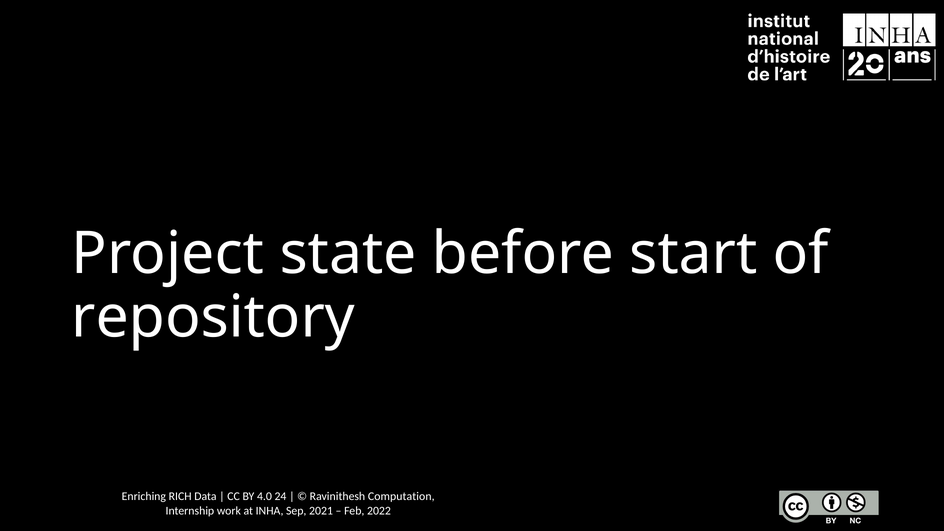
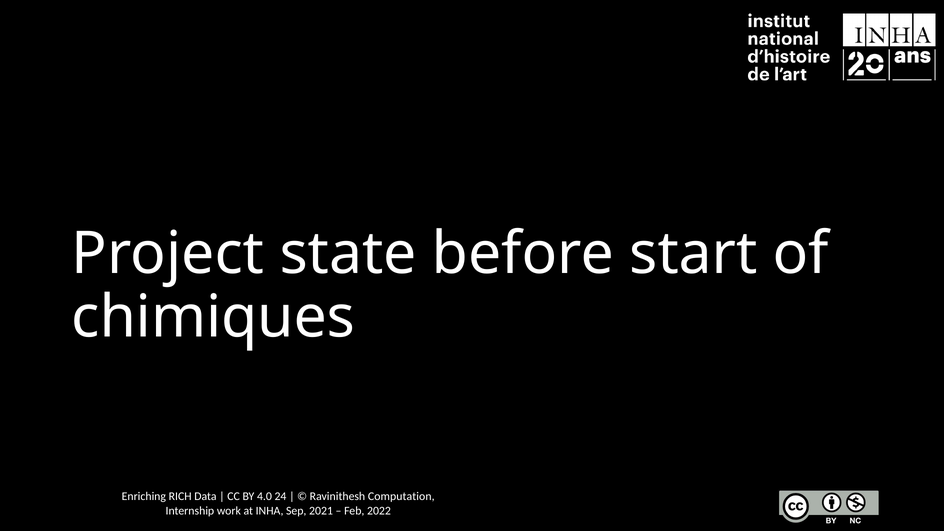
repository: repository -> chimiques
